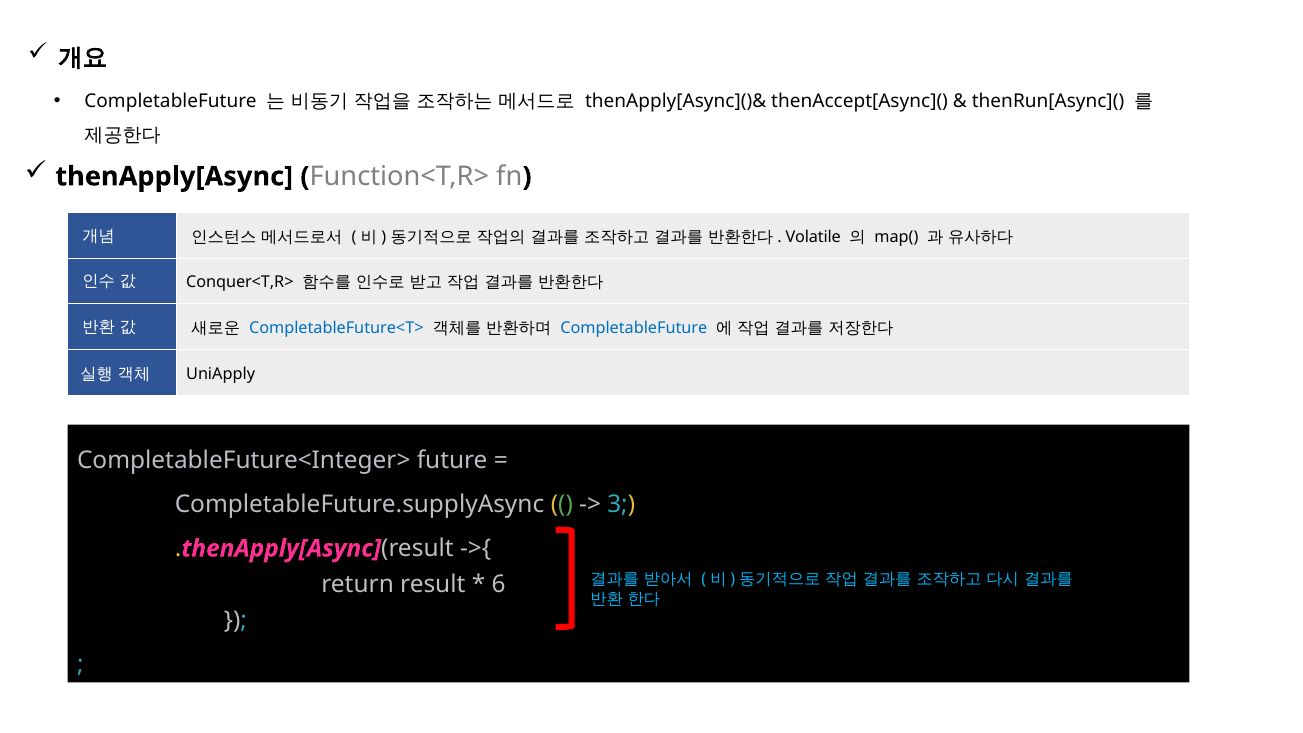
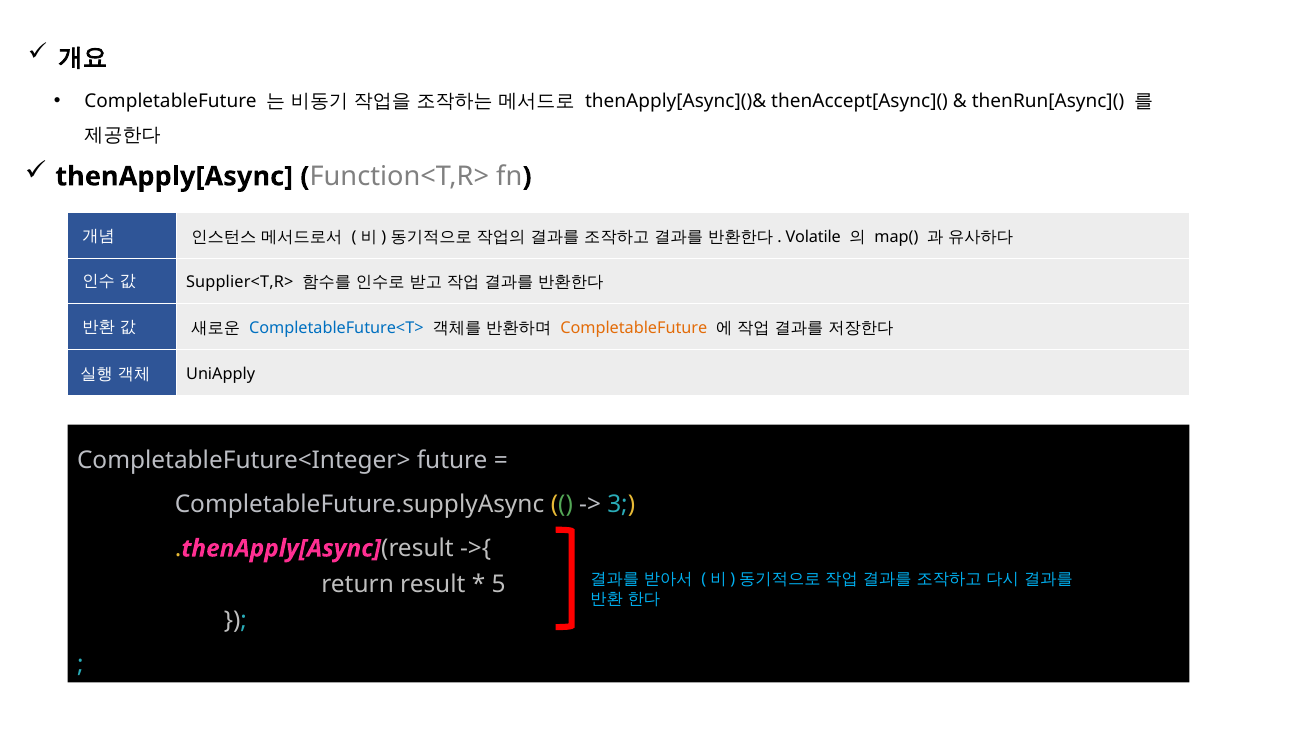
Conquer<T,R>: Conquer<T,R> -> Supplier<T,R>
CompletableFuture at (634, 328) colour: blue -> orange
6: 6 -> 5
